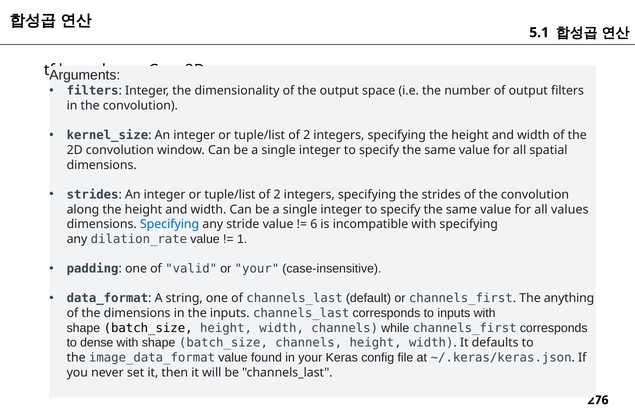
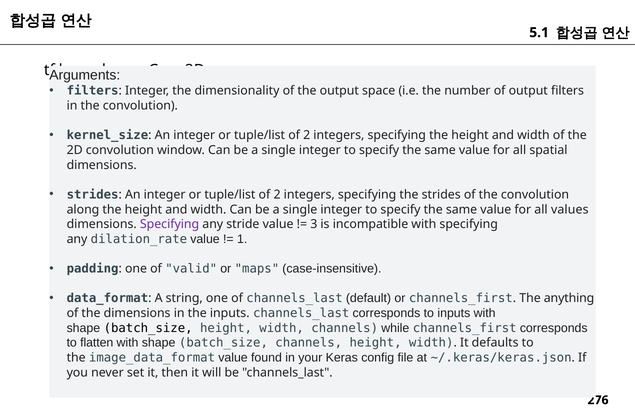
Specifying at (170, 224) colour: blue -> purple
6: 6 -> 3
or your: your -> maps
dense: dense -> flatten
